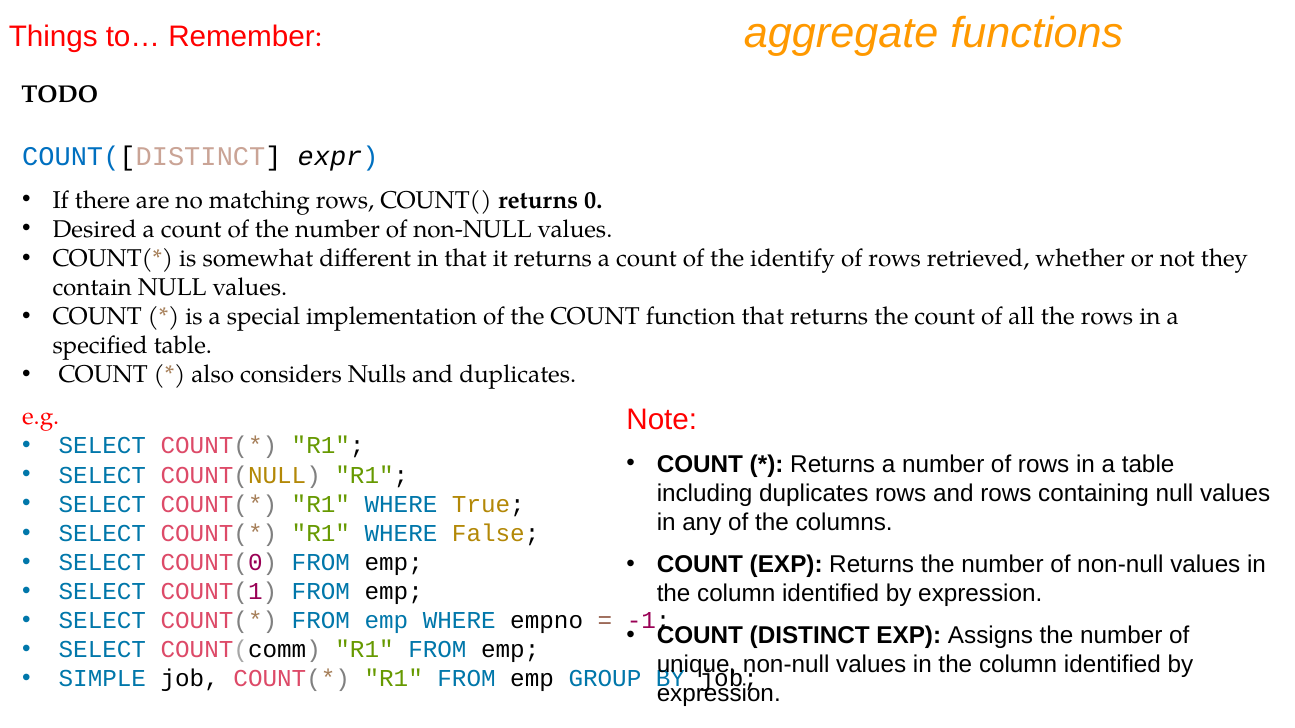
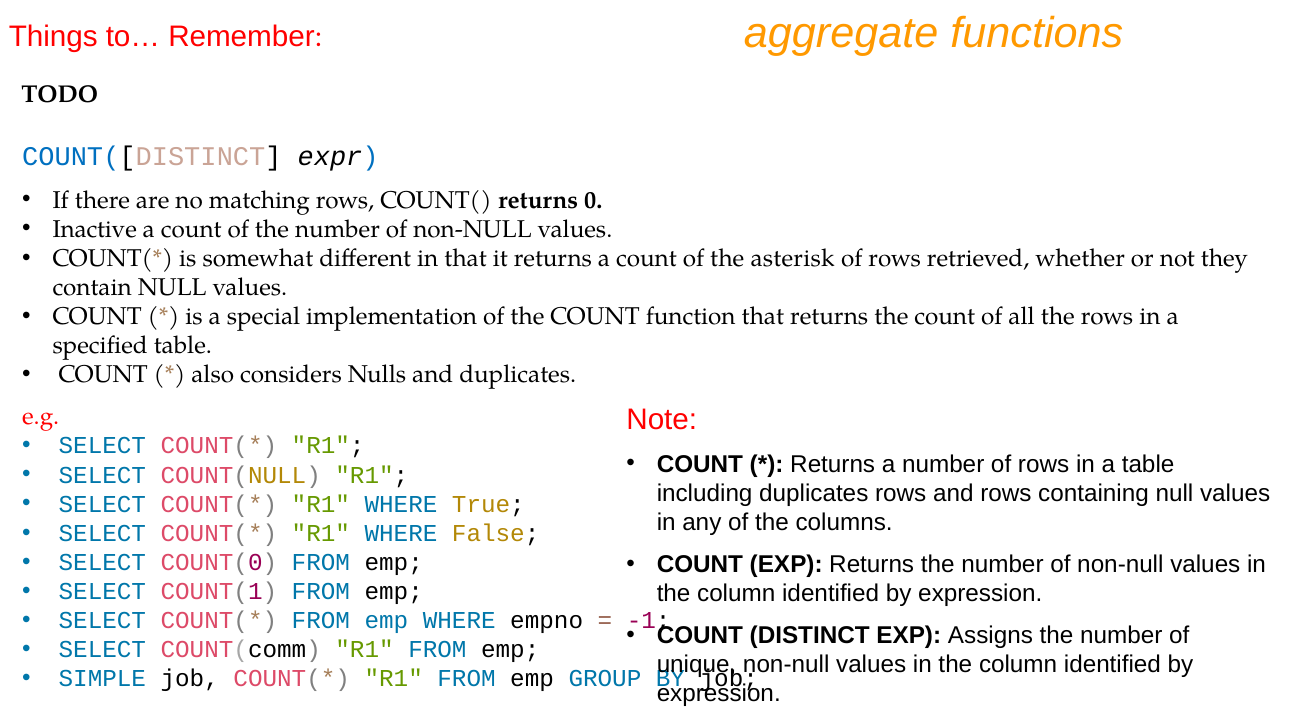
Desired: Desired -> Inactive
identify: identify -> asterisk
